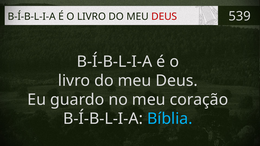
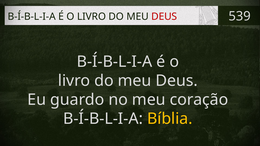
Bíblia colour: light blue -> yellow
